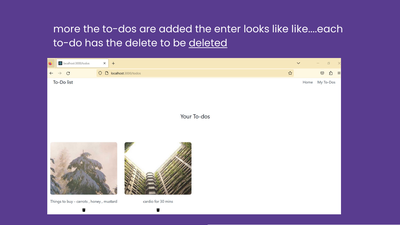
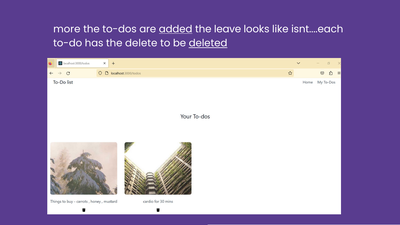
added underline: none -> present
enter: enter -> leave
like....each: like....each -> isnt....each
